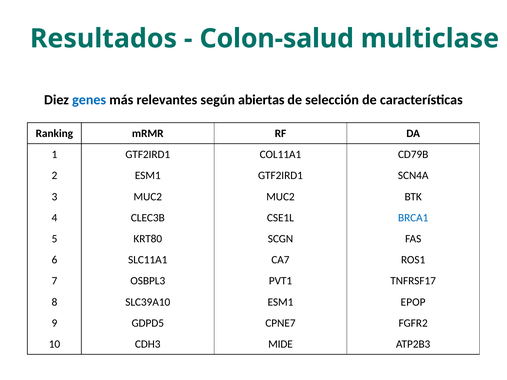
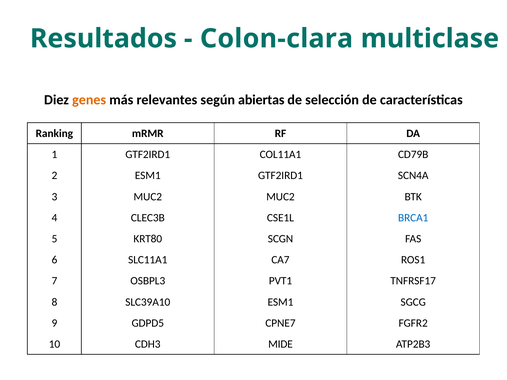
Colon-salud: Colon-salud -> Colon-clara
genes colour: blue -> orange
EPOP: EPOP -> SGCG
